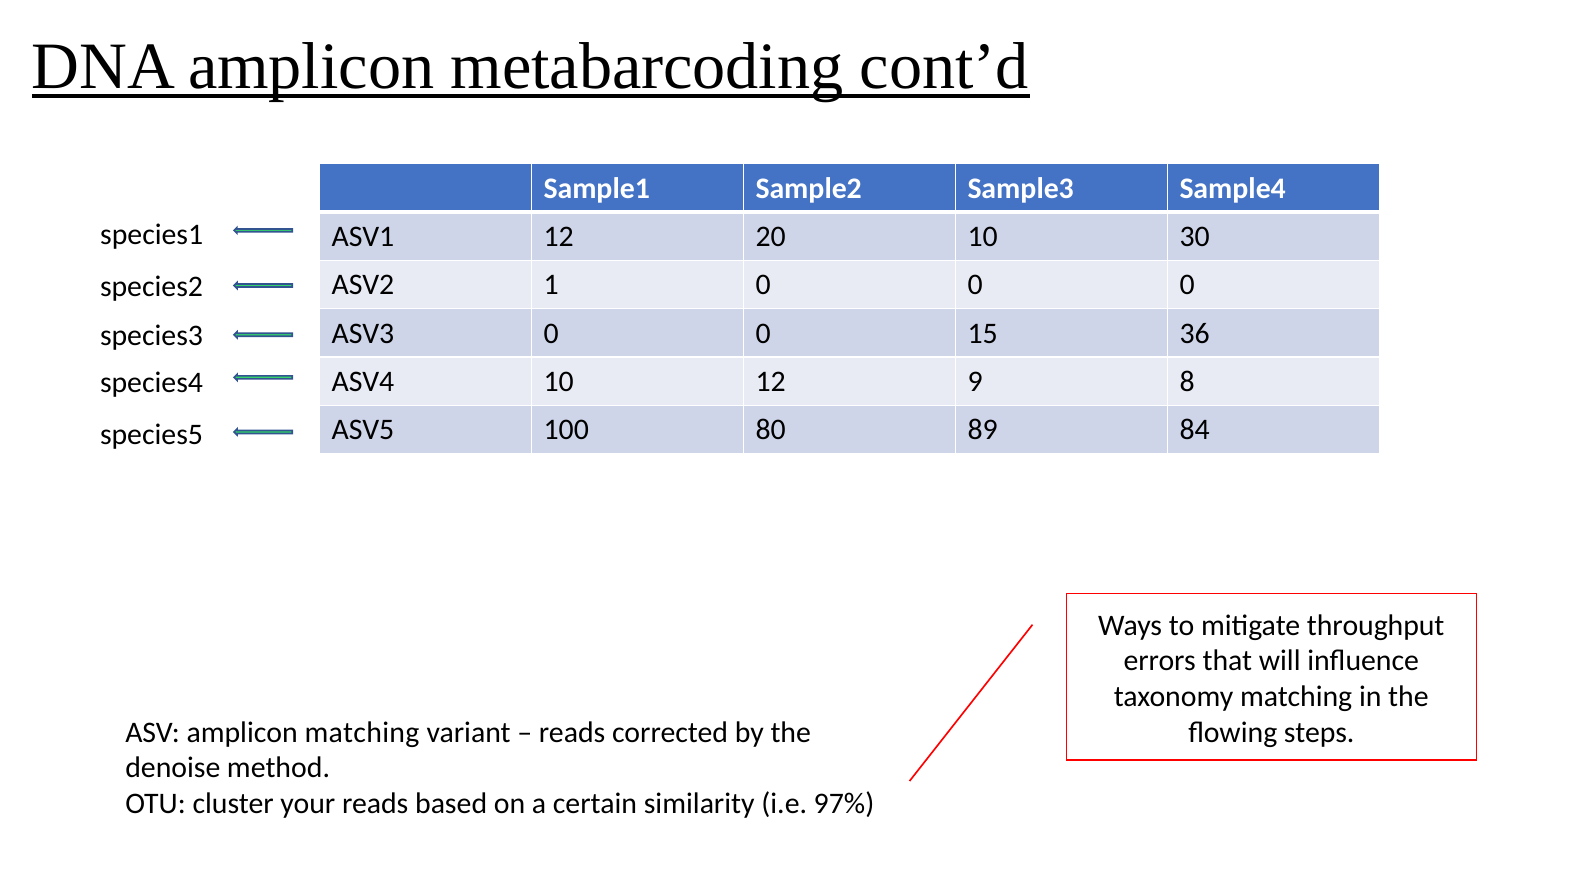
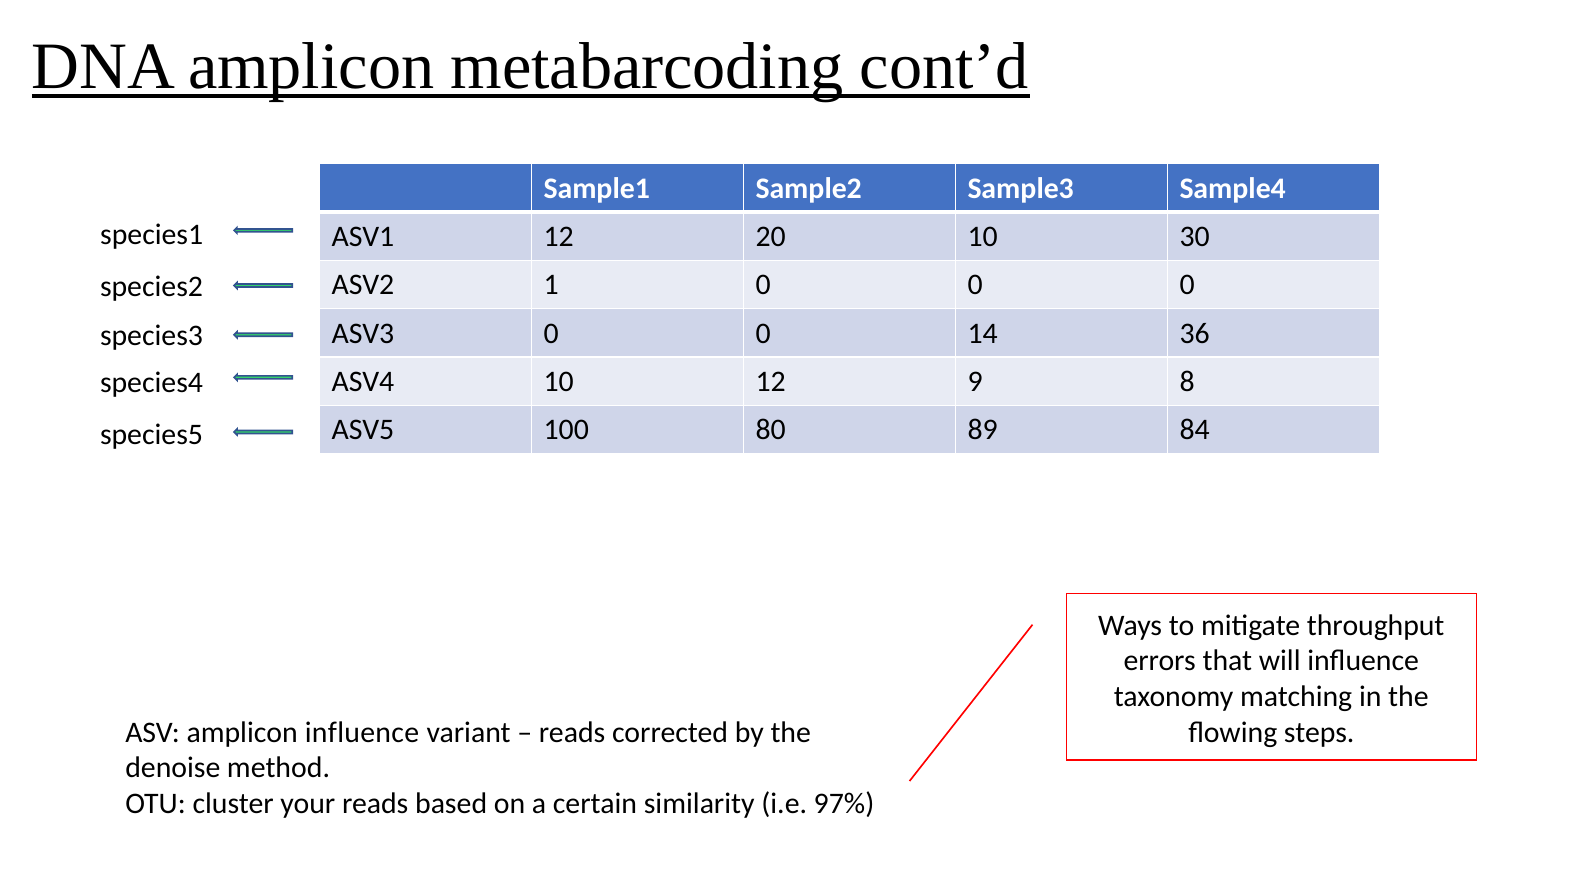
15: 15 -> 14
amplicon matching: matching -> influence
